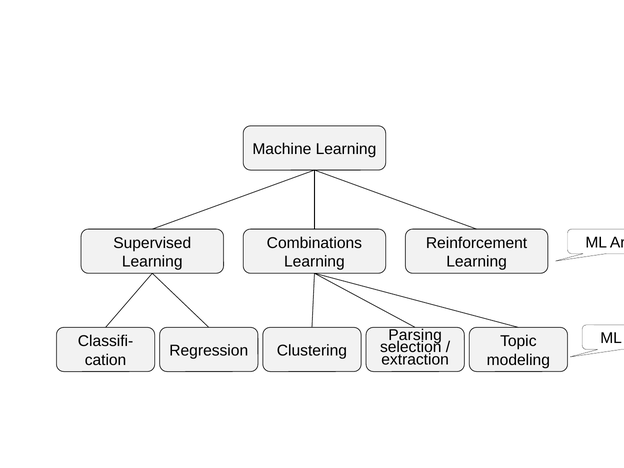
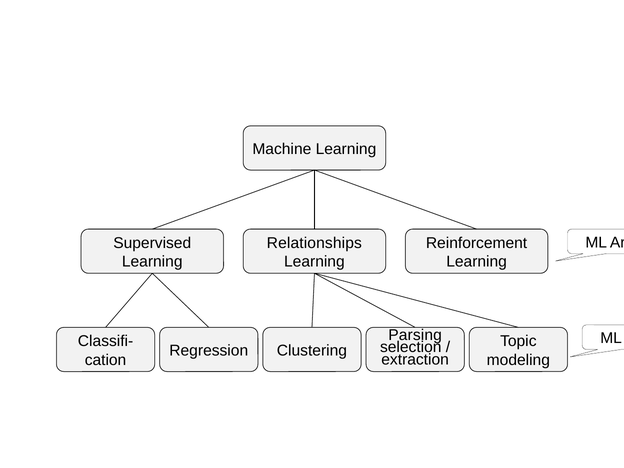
Combinations: Combinations -> Relationships
